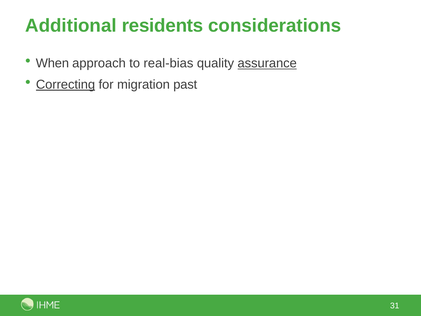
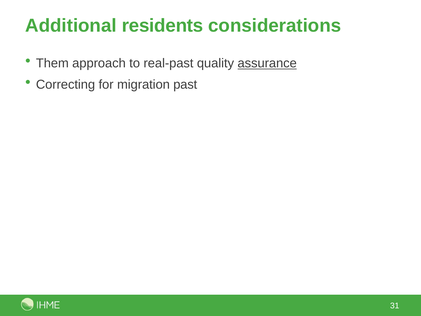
When: When -> Them
real-bias: real-bias -> real-past
Correcting underline: present -> none
